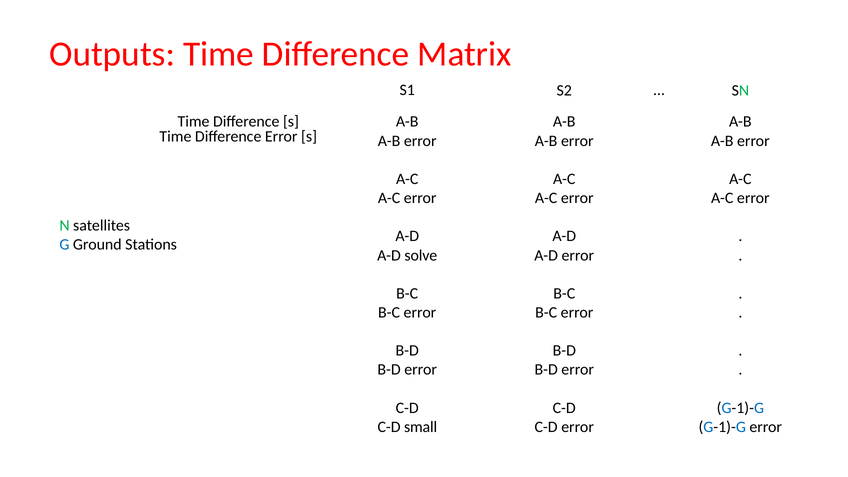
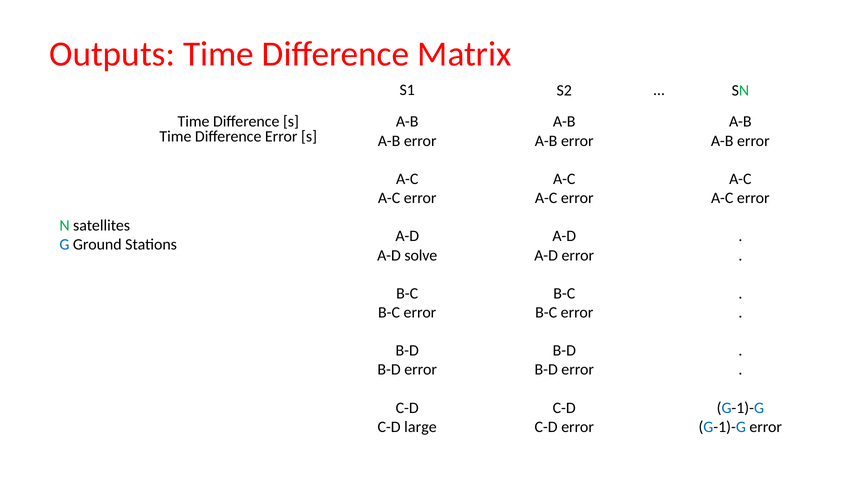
small: small -> large
